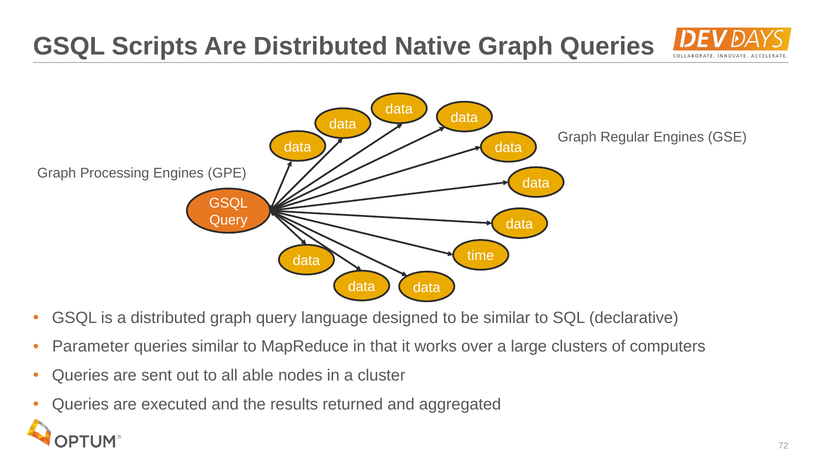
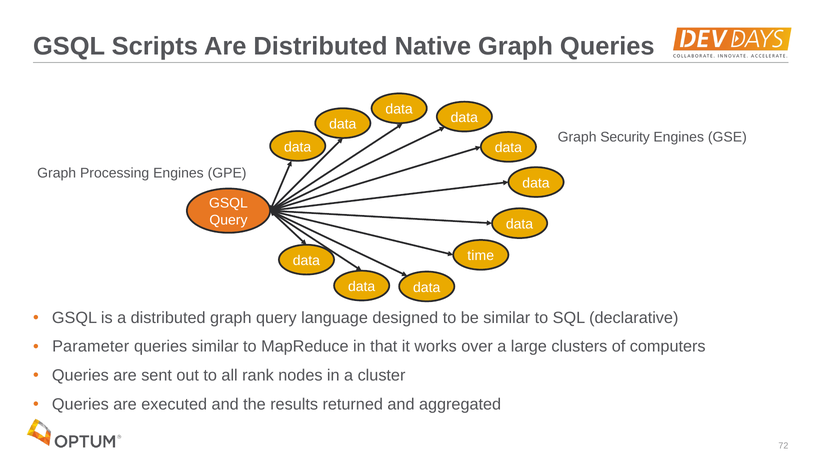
Regular: Regular -> Security
able: able -> rank
